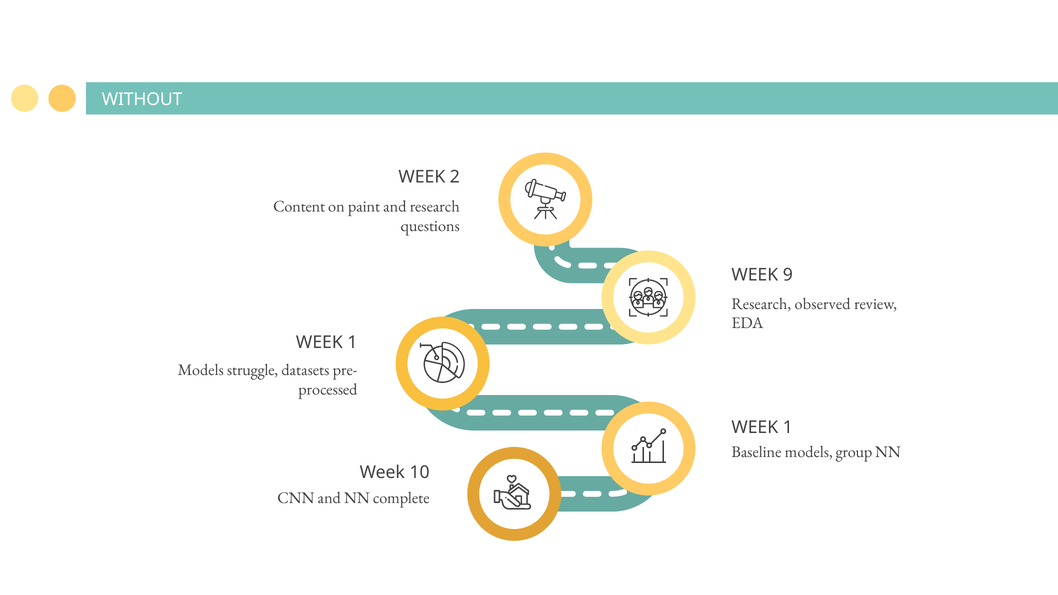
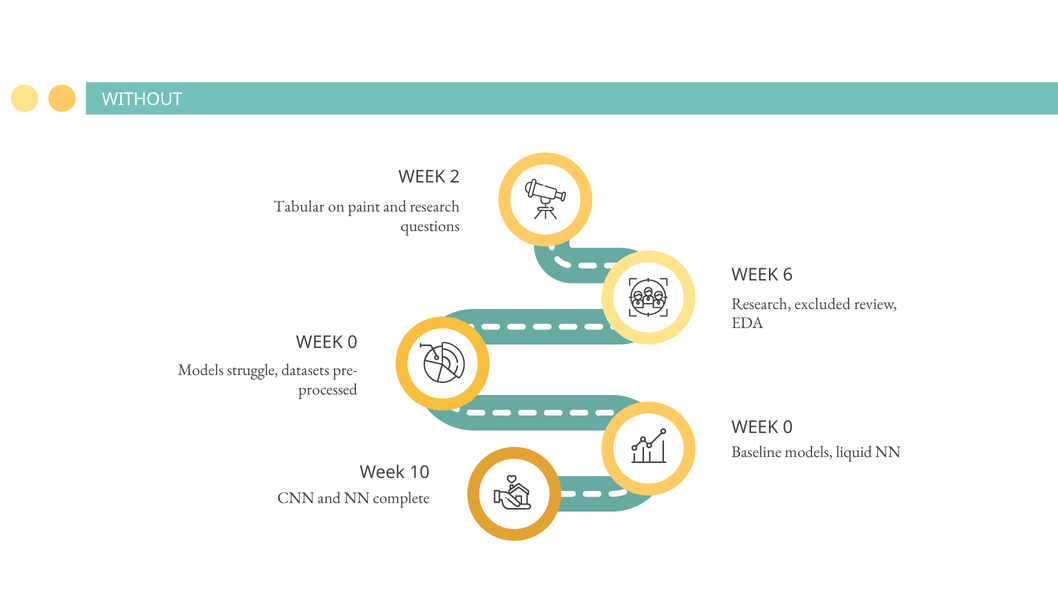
Content: Content -> Tabular
9: 9 -> 6
observed: observed -> excluded
1 at (352, 343): 1 -> 0
1 at (788, 428): 1 -> 0
group: group -> liquid
